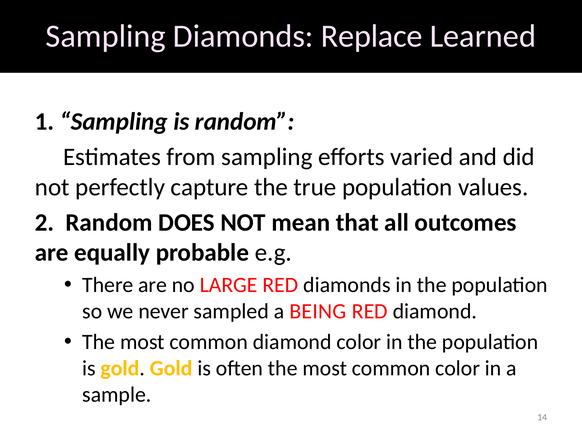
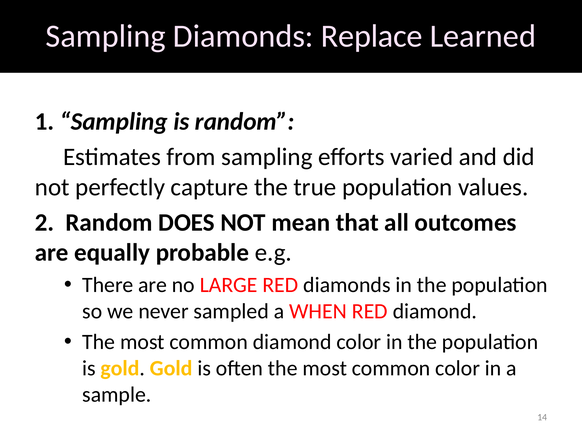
BEING: BEING -> WHEN
